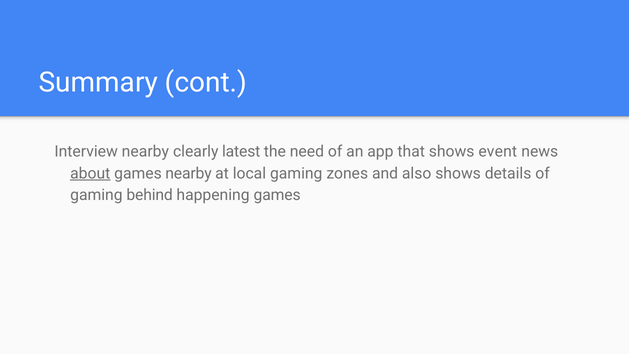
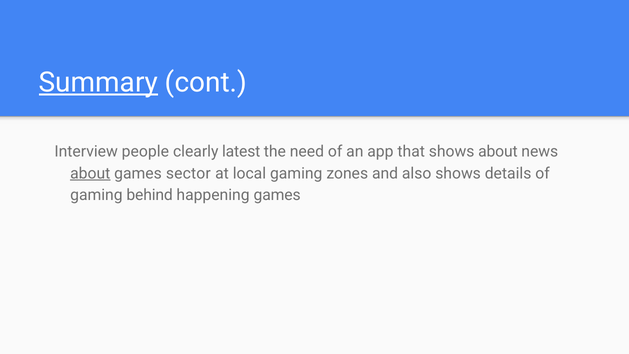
Summary underline: none -> present
Interview nearby: nearby -> people
shows event: event -> about
games nearby: nearby -> sector
